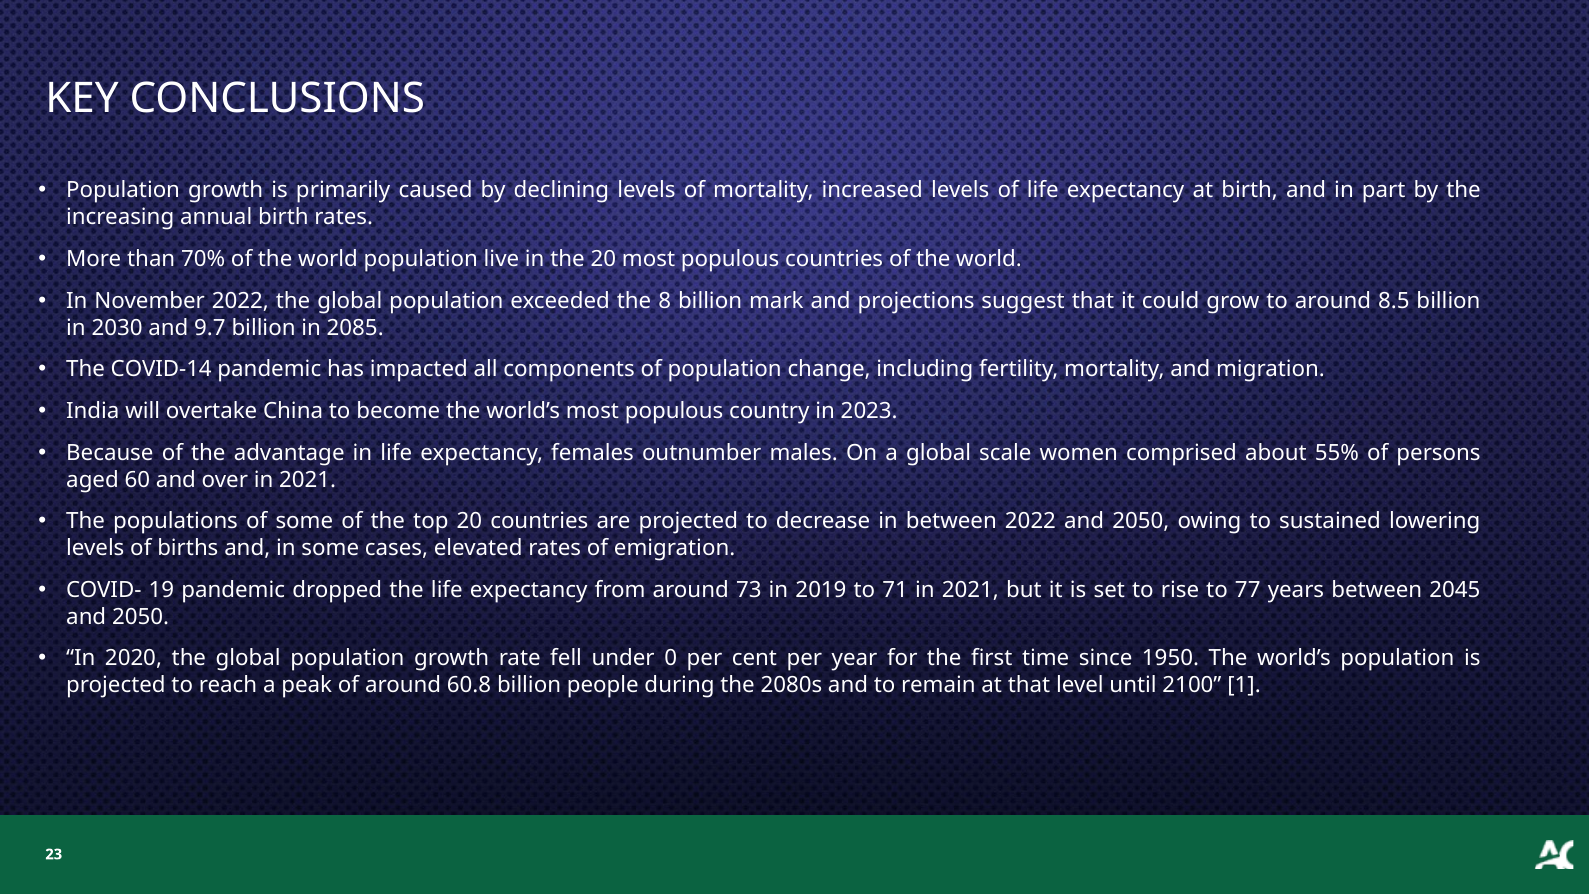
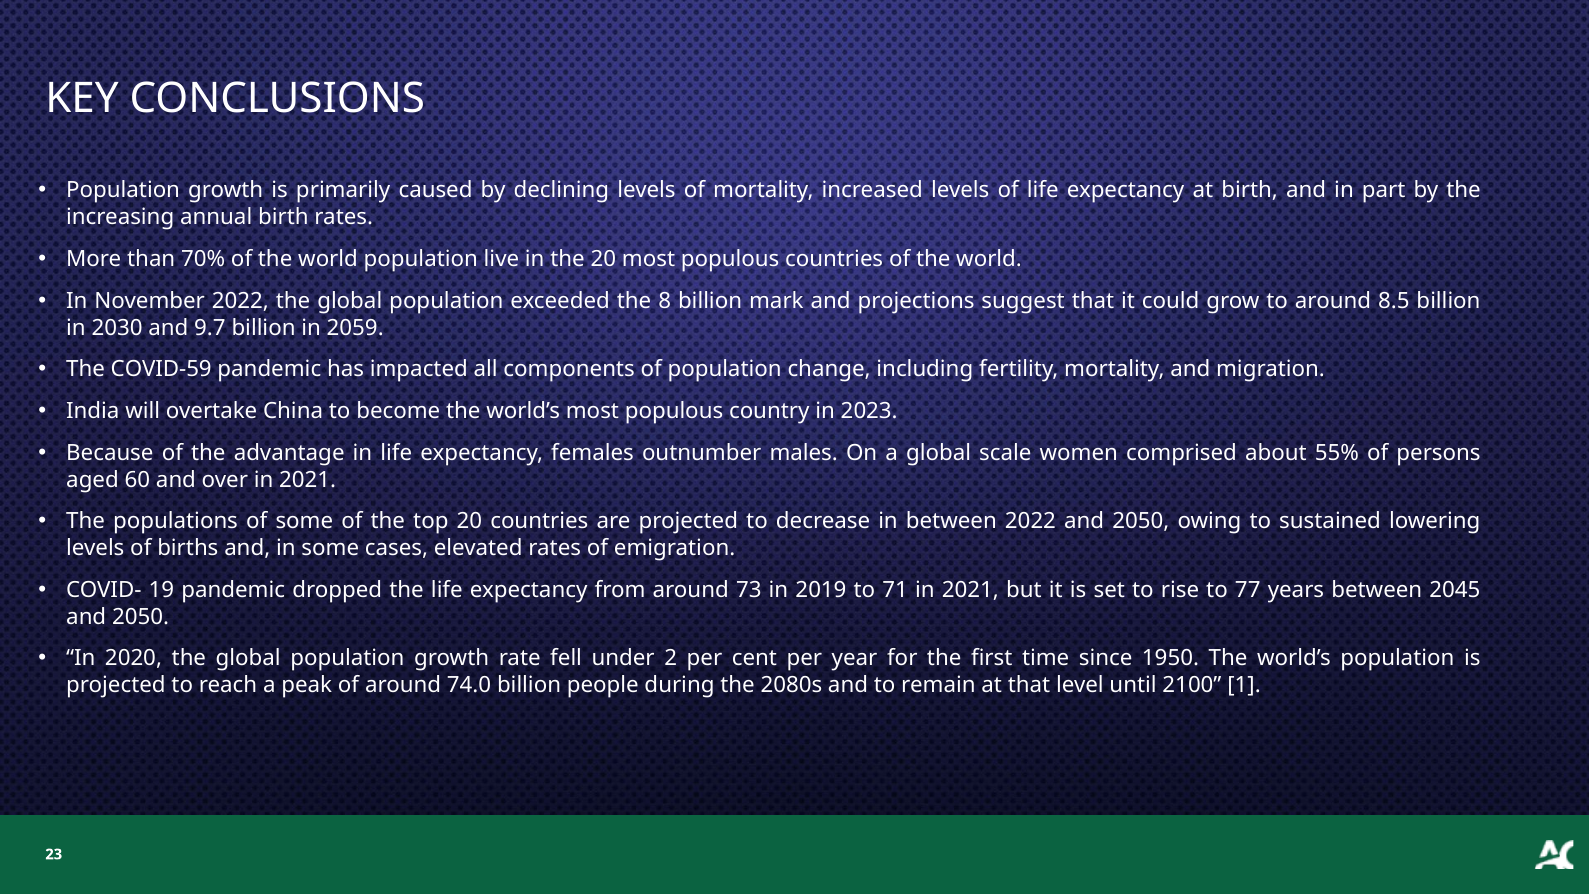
2085: 2085 -> 2059
COVID-14: COVID-14 -> COVID-59
0: 0 -> 2
60.8: 60.8 -> 74.0
